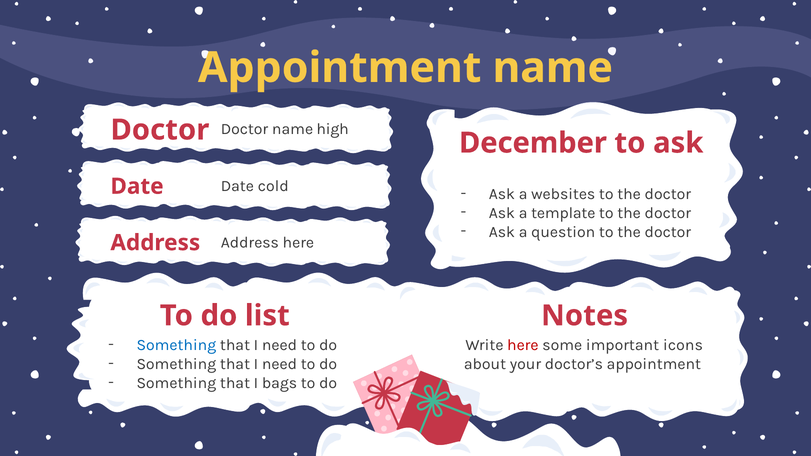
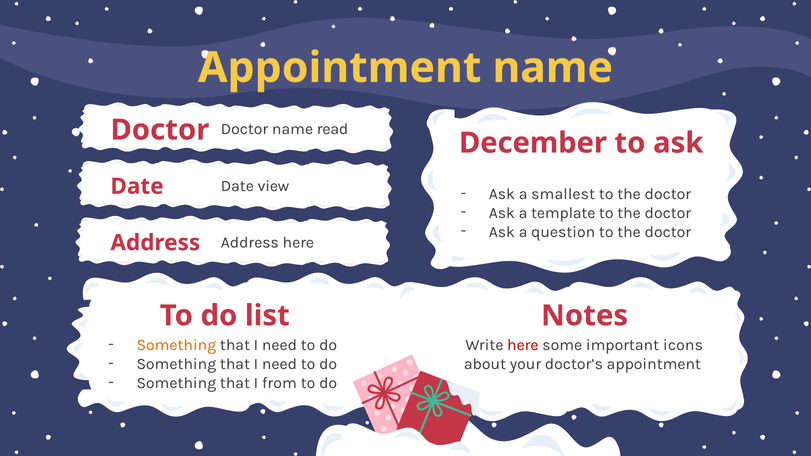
high: high -> read
cold: cold -> view
websites: websites -> smallest
Something at (176, 345) colour: blue -> orange
bags: bags -> from
